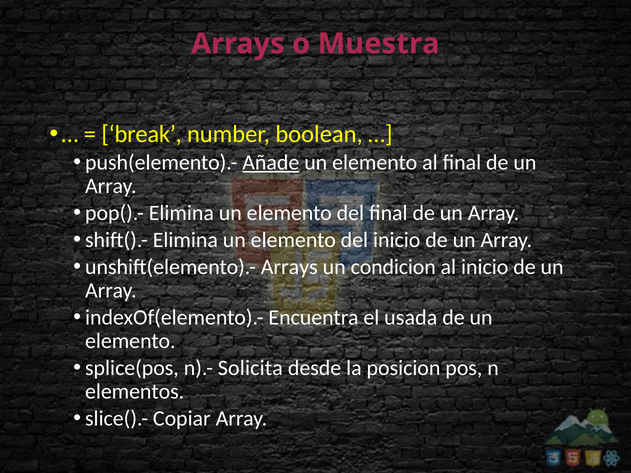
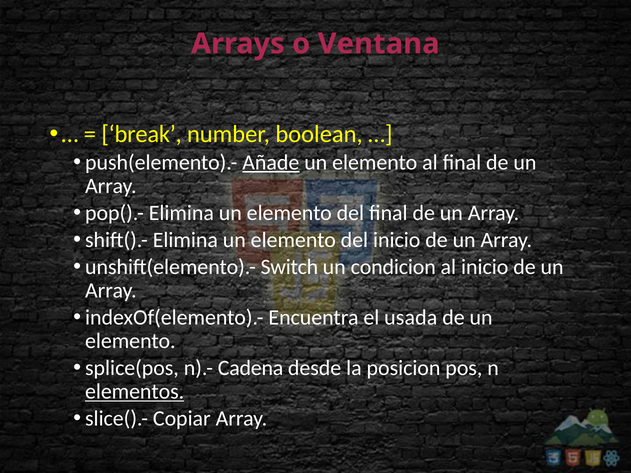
Muestra: Muestra -> Ventana
unshift(elemento).- Arrays: Arrays -> Switch
Solicita: Solicita -> Cadena
elementos underline: none -> present
